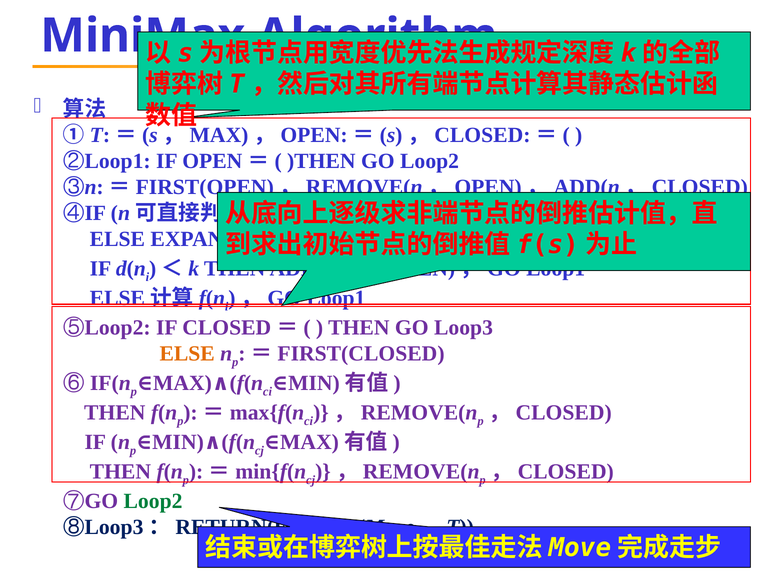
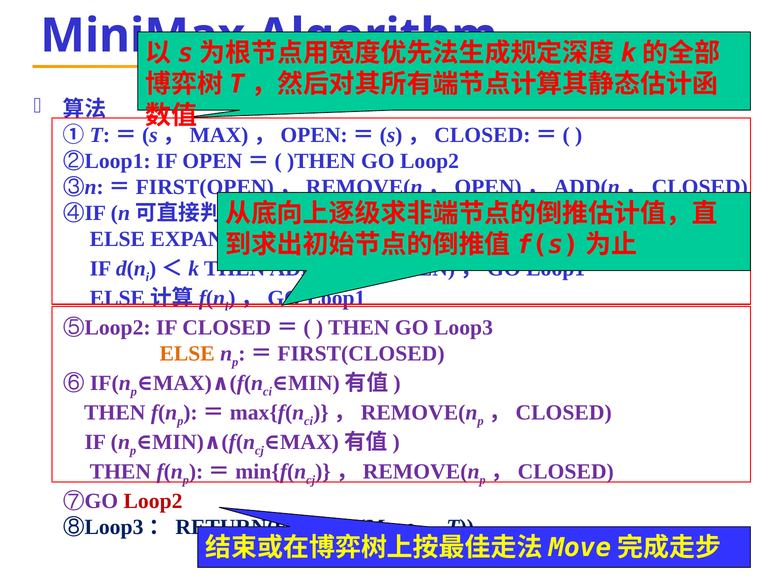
Loop2 at (153, 501) colour: green -> red
